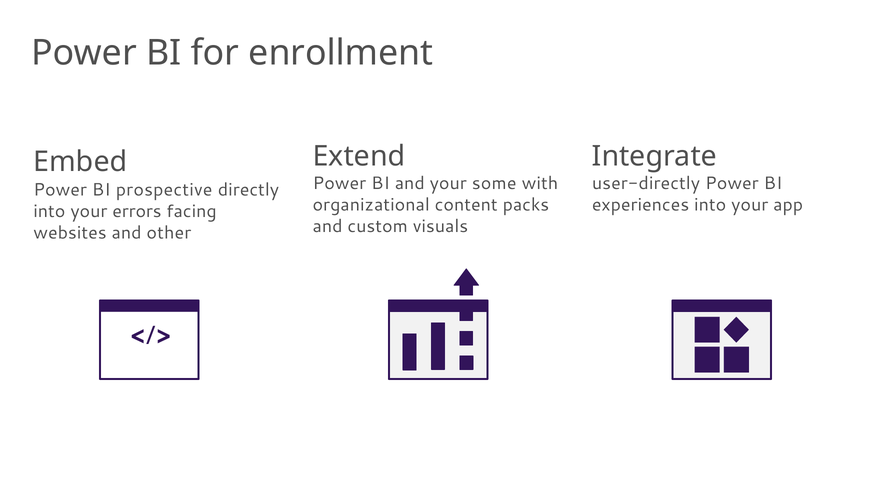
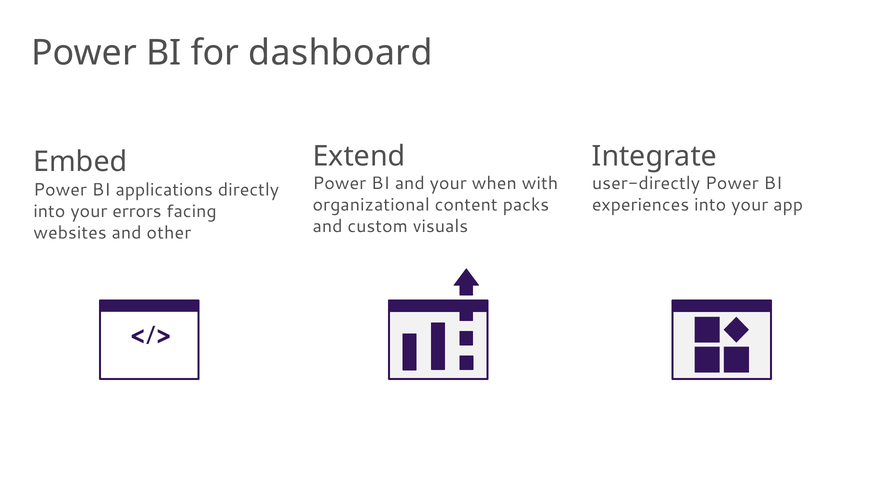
enrollment: enrollment -> dashboard
some: some -> when
prospective: prospective -> applications
